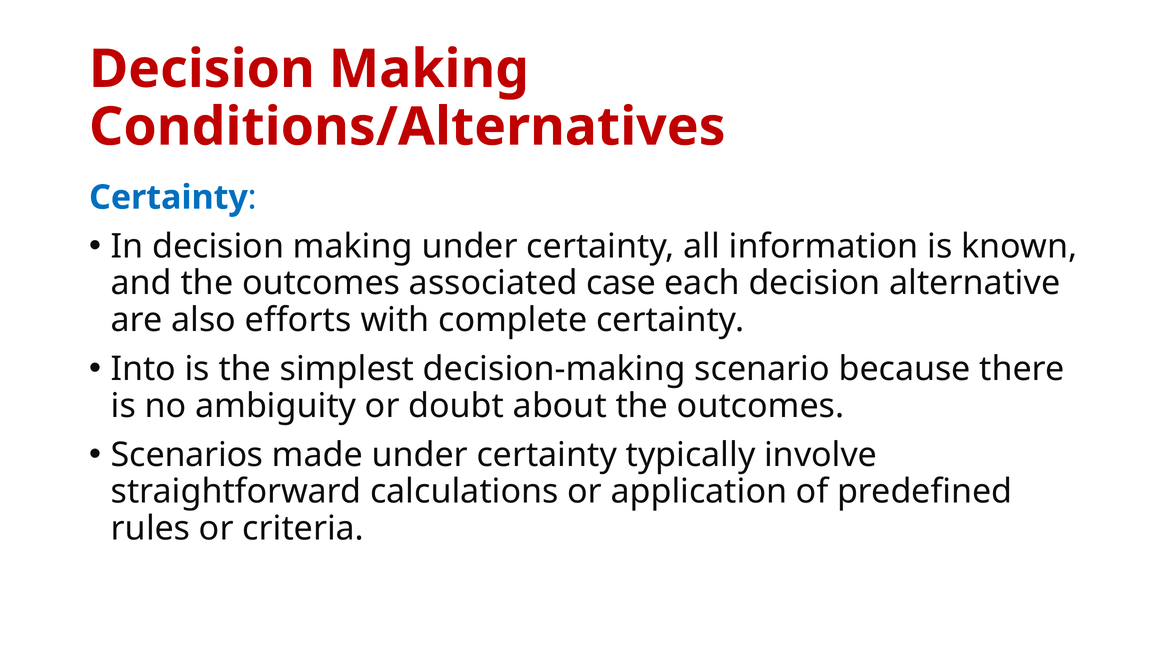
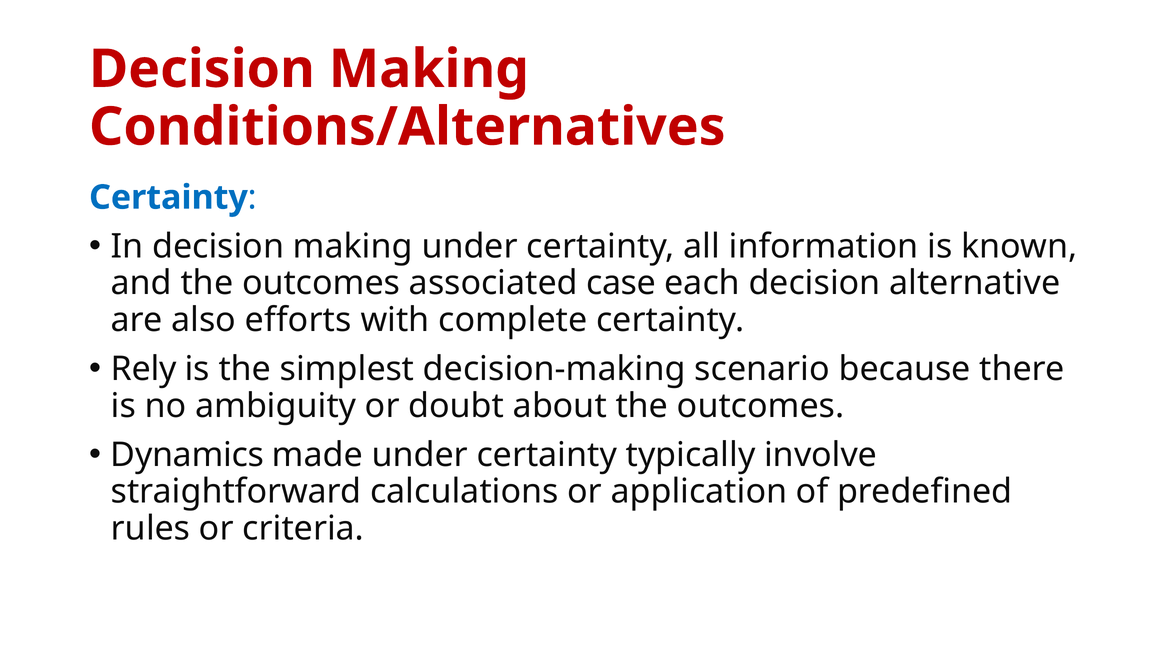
Into: Into -> Rely
Scenarios: Scenarios -> Dynamics
